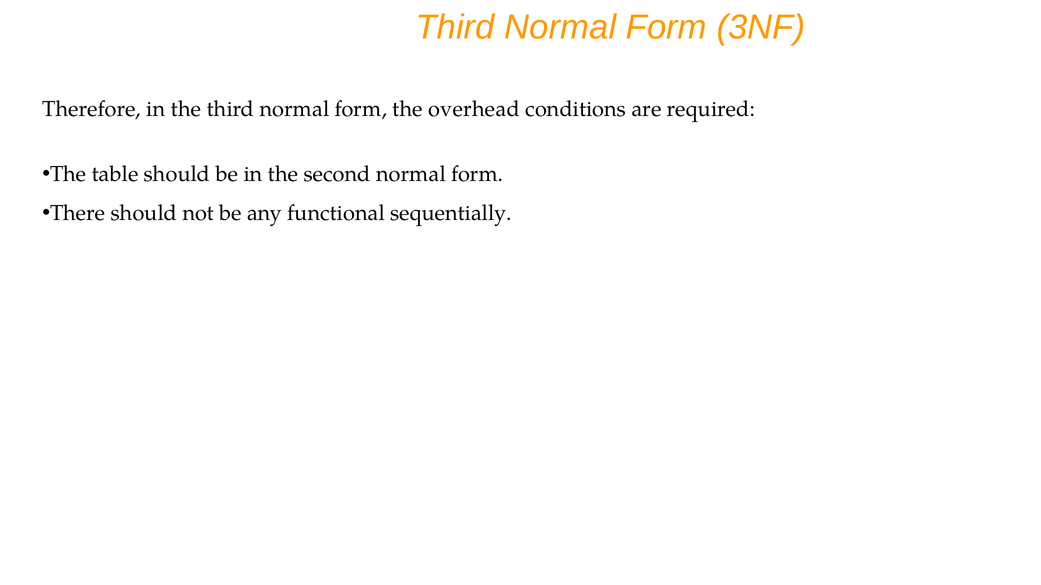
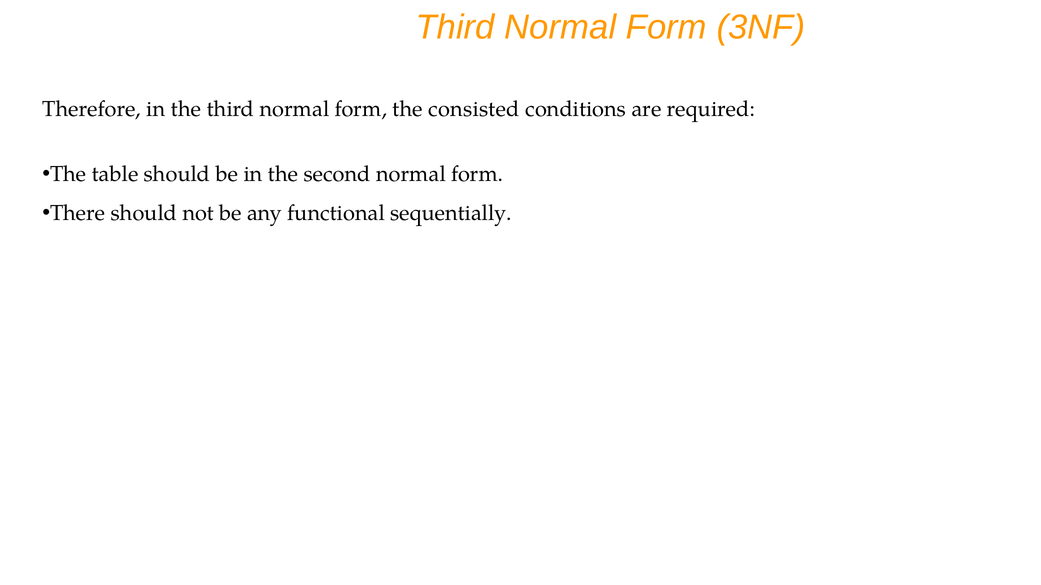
overhead: overhead -> consisted
